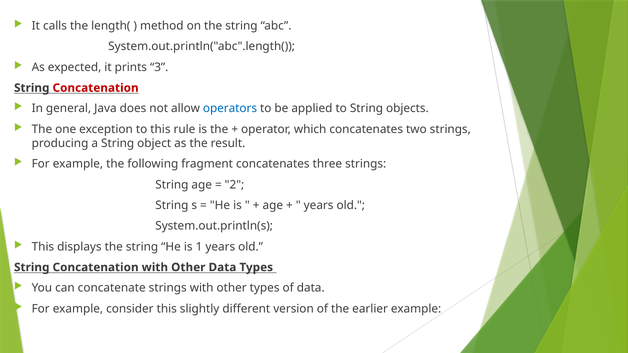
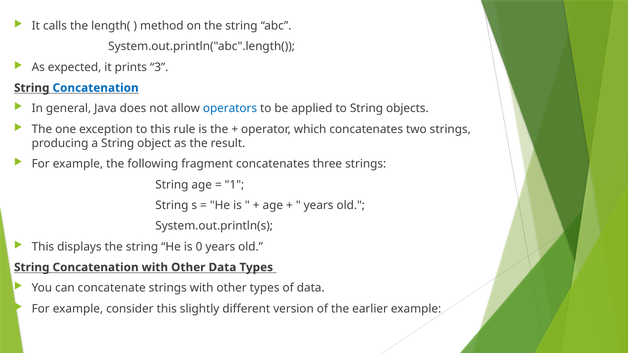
Concatenation at (96, 88) colour: red -> blue
2: 2 -> 1
1: 1 -> 0
